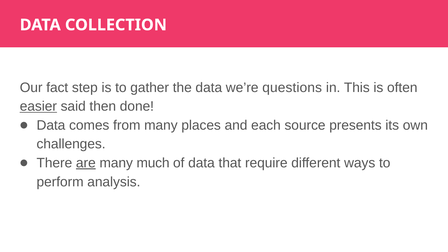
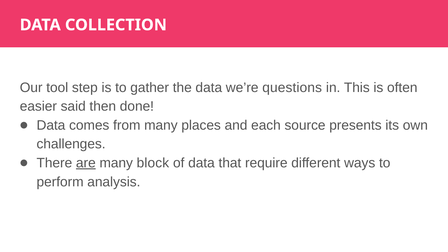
fact: fact -> tool
easier underline: present -> none
much: much -> block
